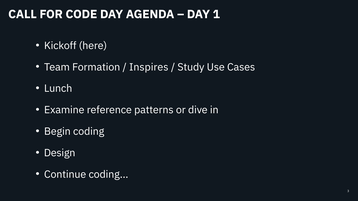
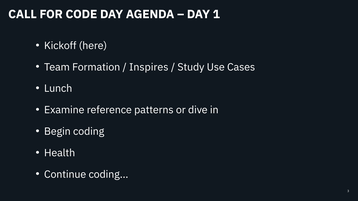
Design: Design -> Health
